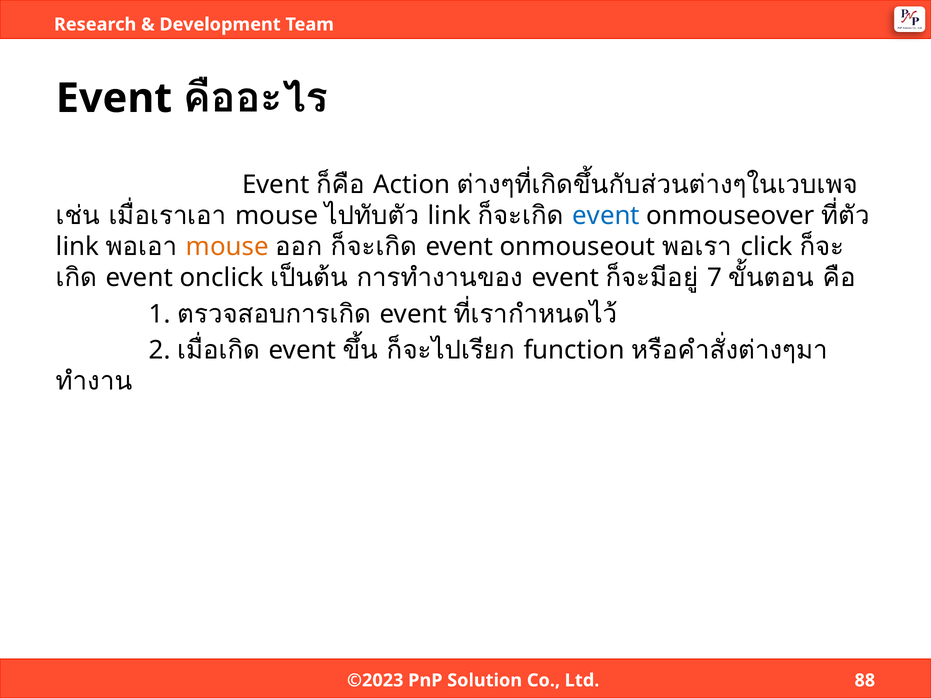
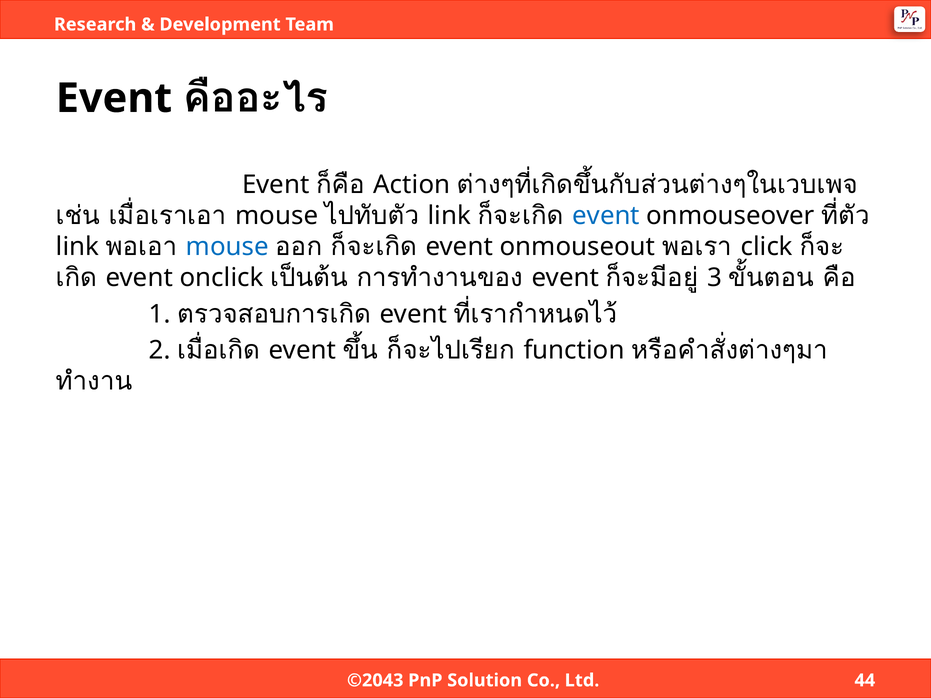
mouse at (227, 247) colour: orange -> blue
7: 7 -> 3
©2023: ©2023 -> ©2043
88: 88 -> 44
